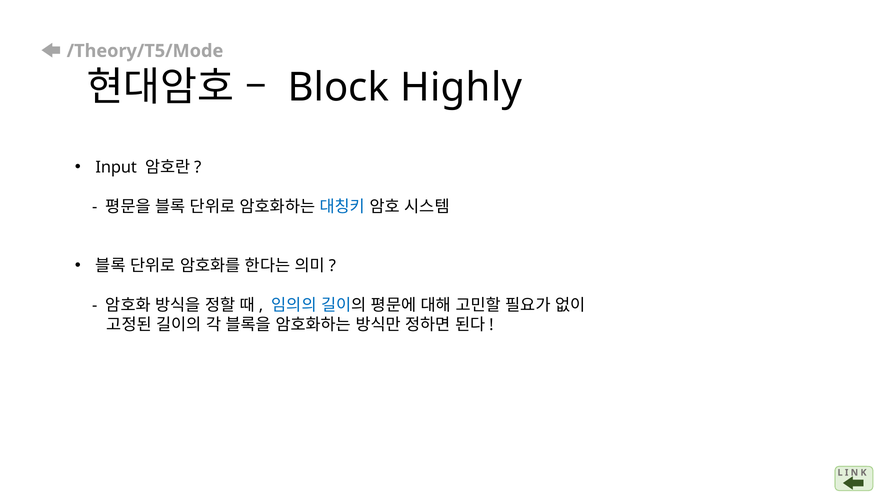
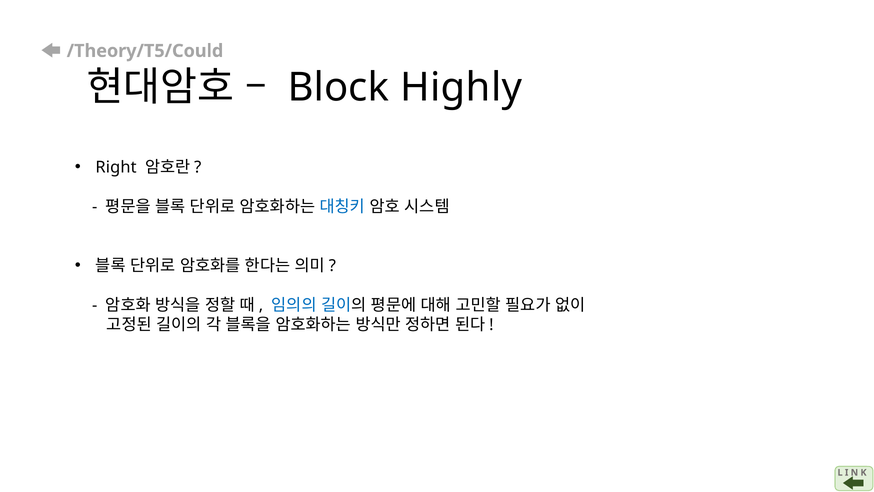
/Theory/T5/Mode: /Theory/T5/Mode -> /Theory/T5/Could
Input: Input -> Right
